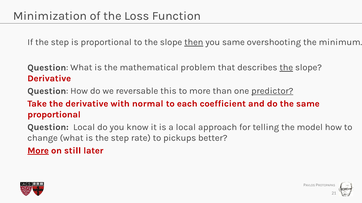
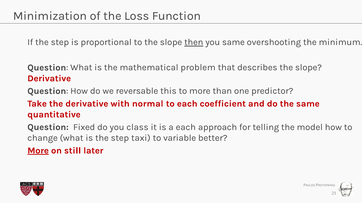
the at (286, 68) underline: present -> none
predictor underline: present -> none
proportional at (54, 115): proportional -> quantitative
Question Local: Local -> Fixed
know: know -> class
a local: local -> each
rate: rate -> taxi
pickups: pickups -> variable
